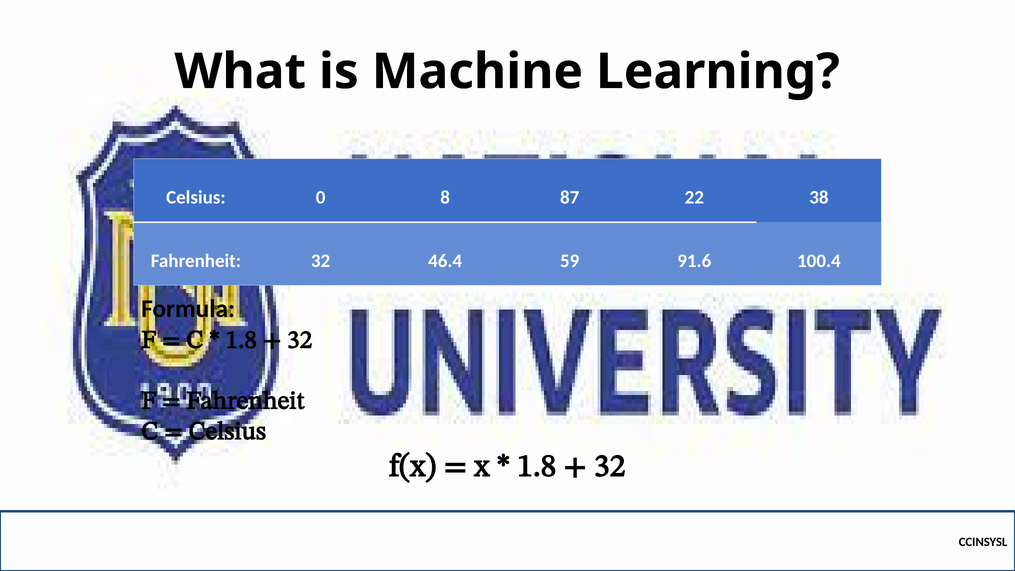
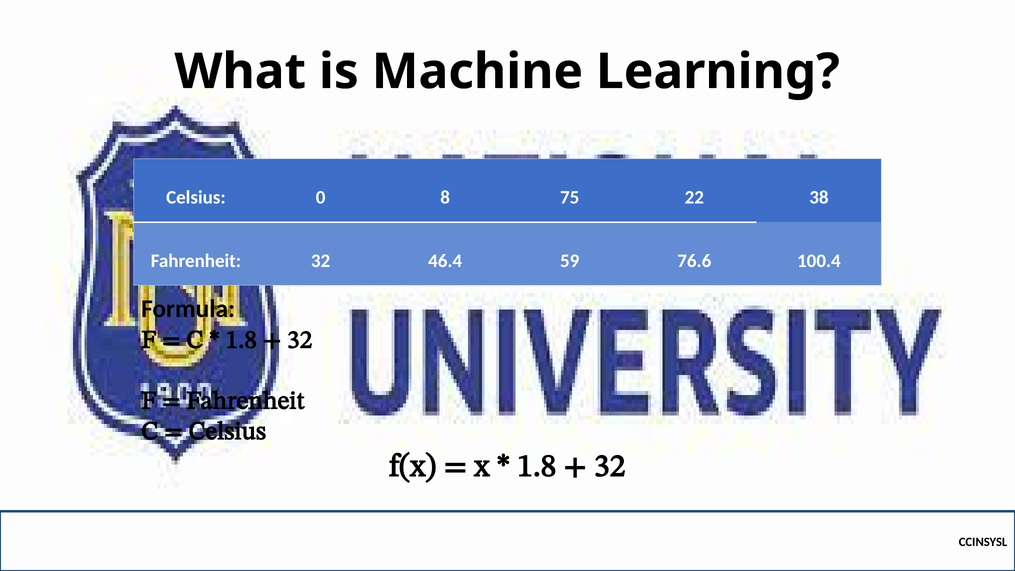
87: 87 -> 75
91.6: 91.6 -> 76.6
